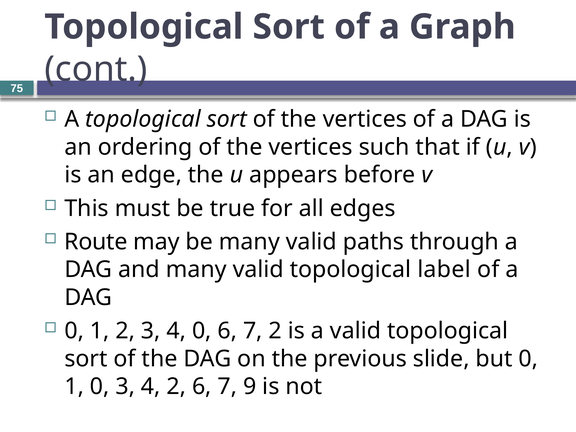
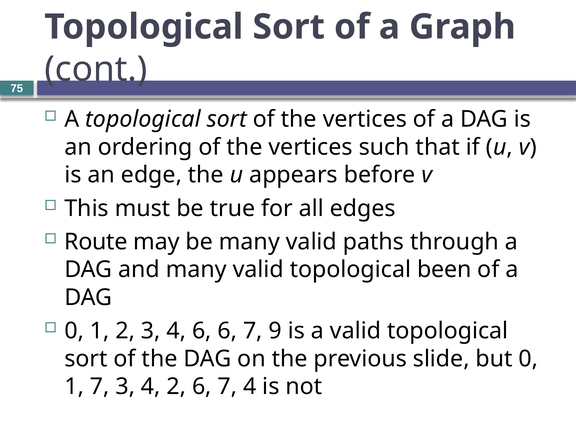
label: label -> been
4 0: 0 -> 6
7 2: 2 -> 9
1 0: 0 -> 7
7 9: 9 -> 4
